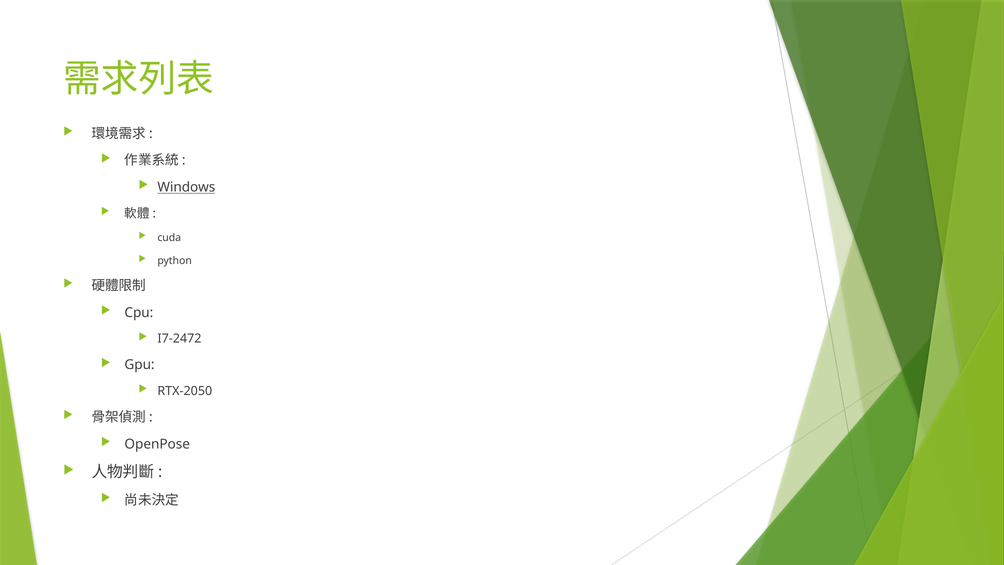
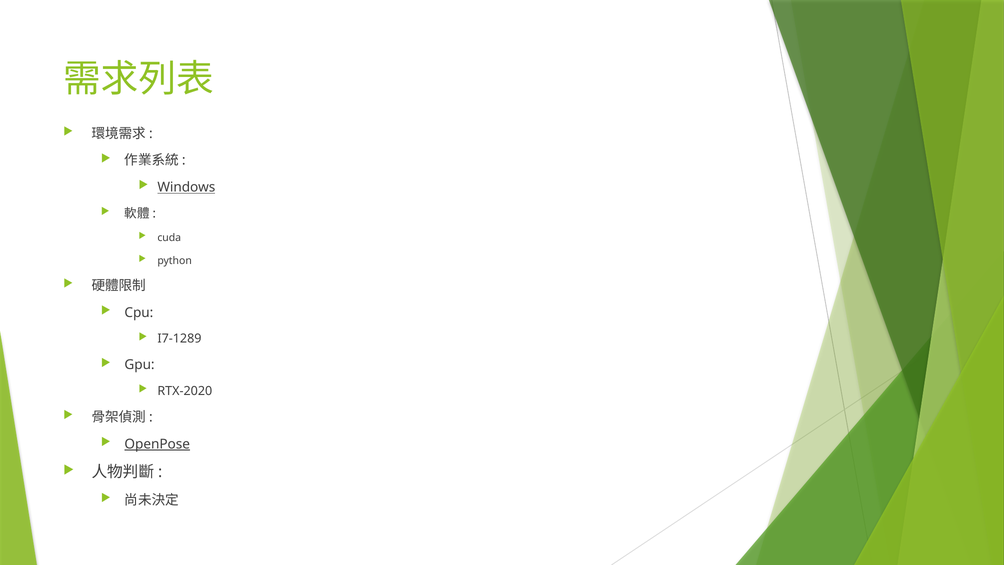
I7-2472: I7-2472 -> I7-1289
RTX-2050: RTX-2050 -> RTX-2020
OpenPose underline: none -> present
